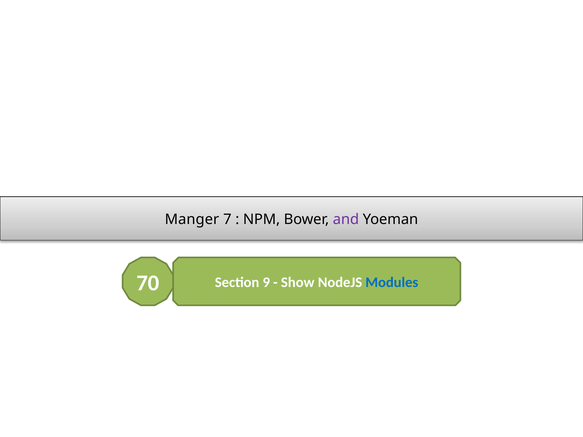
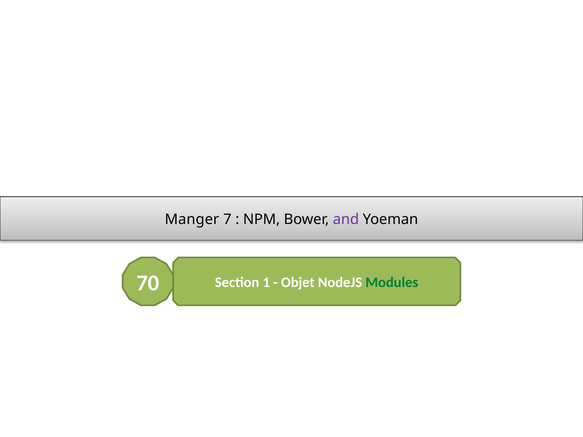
9: 9 -> 1
Show: Show -> Objet
Modules colour: blue -> green
